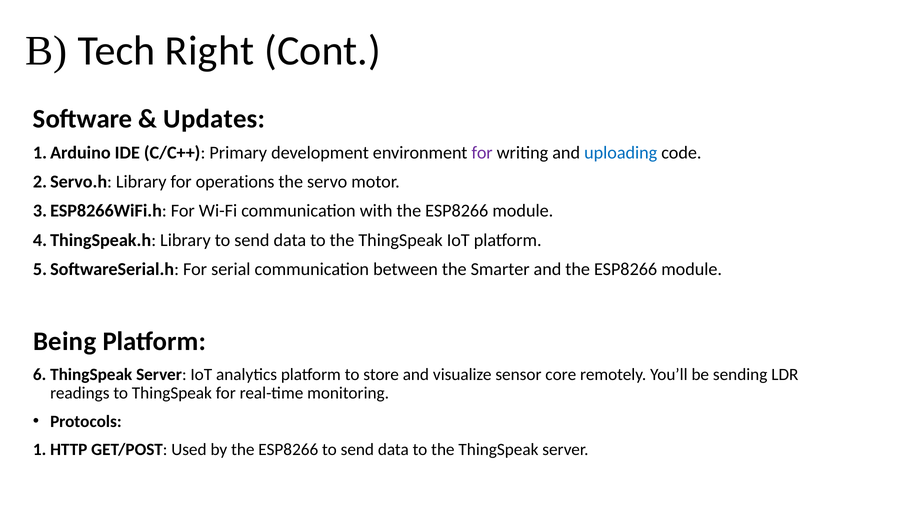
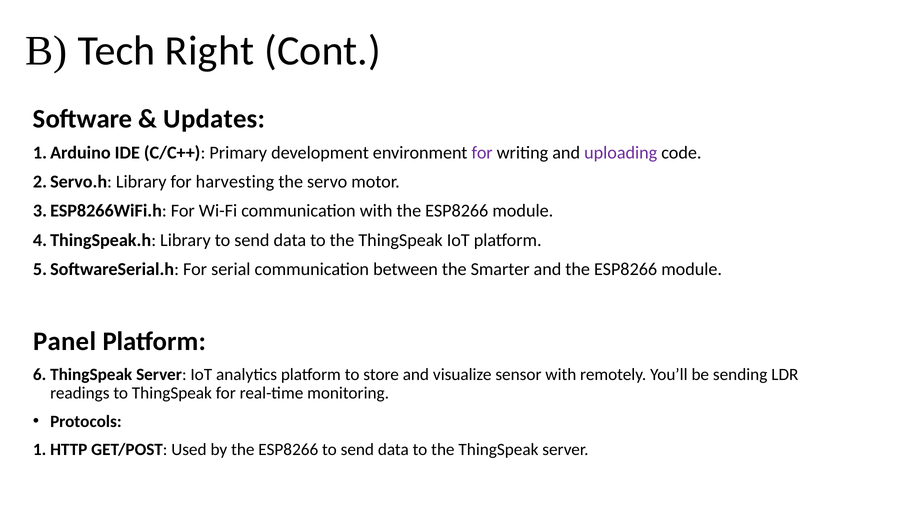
uploading colour: blue -> purple
operations: operations -> harvesting
Being: Being -> Panel
sensor core: core -> with
